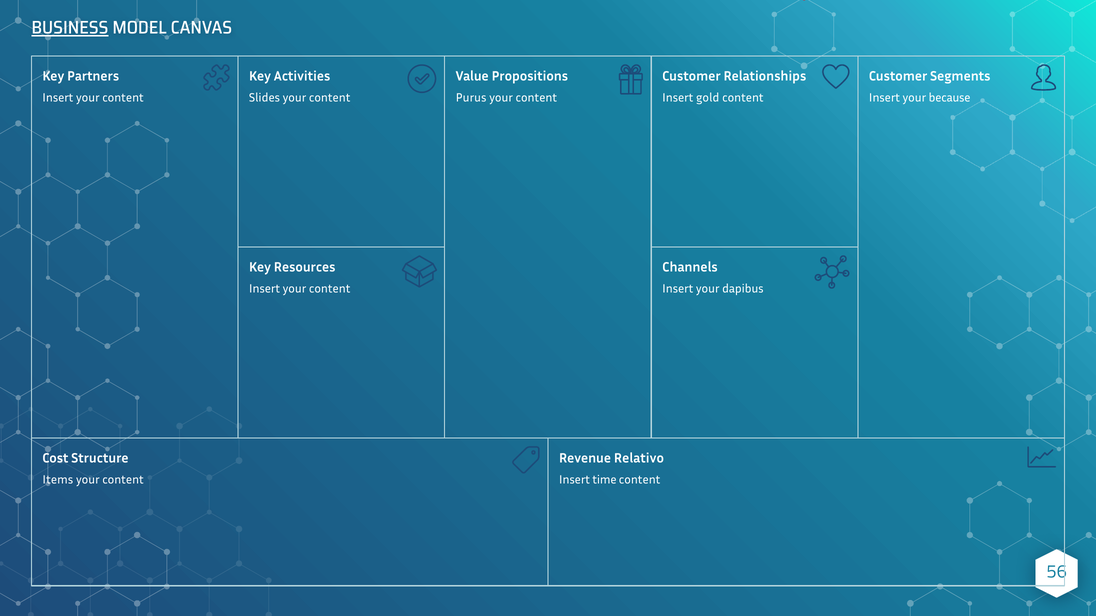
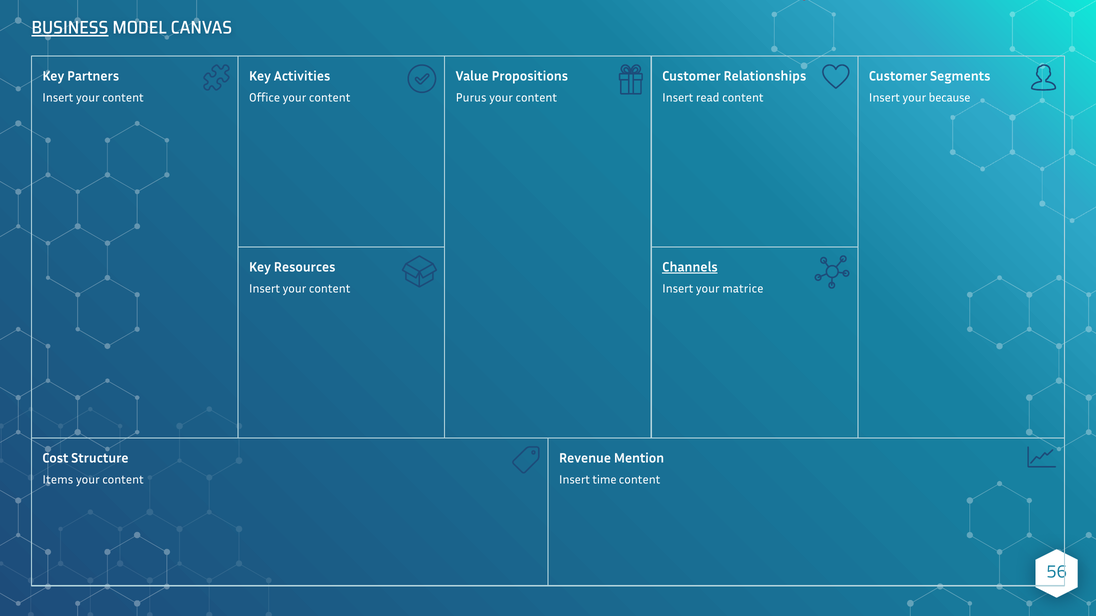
Slides: Slides -> Office
gold: gold -> read
Channels underline: none -> present
dapibus: dapibus -> matrice
Relativo: Relativo -> Mention
